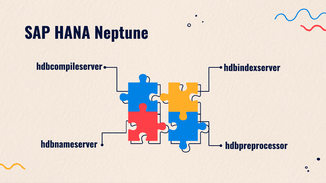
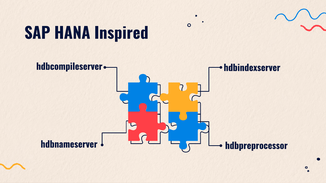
Neptune: Neptune -> Inspired
